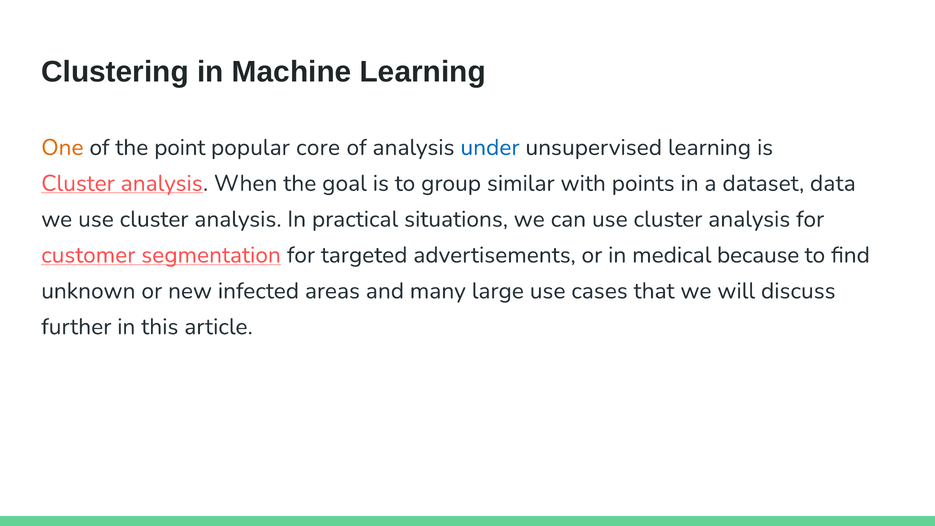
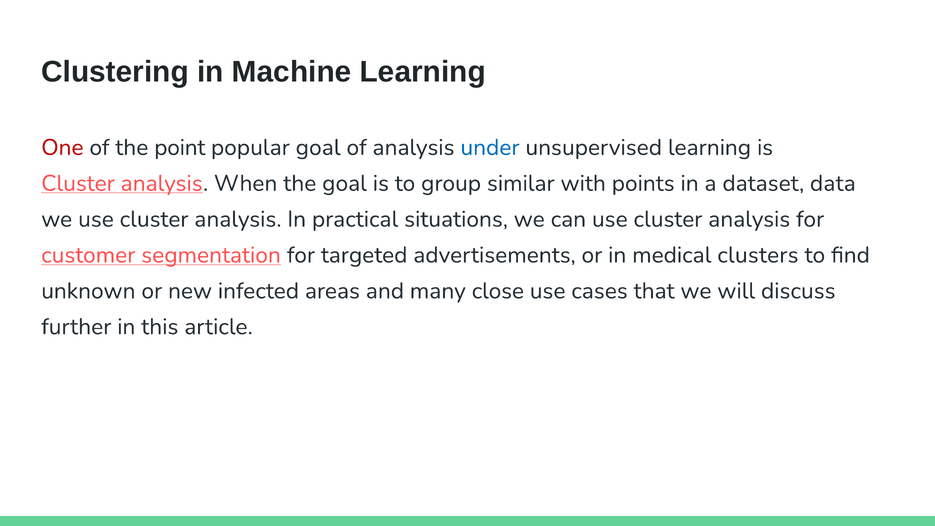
One colour: orange -> red
popular core: core -> goal
because: because -> clusters
large: large -> close
